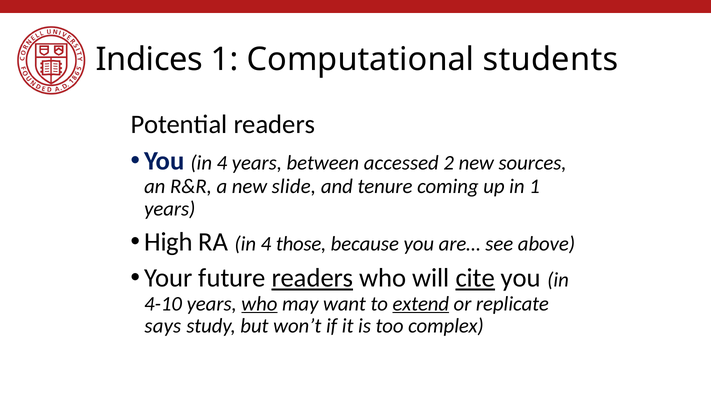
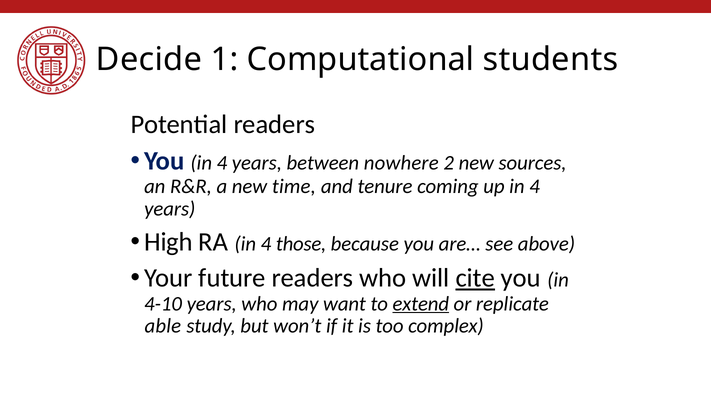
Indices: Indices -> Decide
accessed: accessed -> nowhere
slide: slide -> time
up in 1: 1 -> 4
readers at (312, 278) underline: present -> none
who at (259, 304) underline: present -> none
says: says -> able
